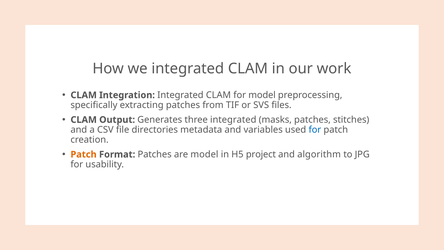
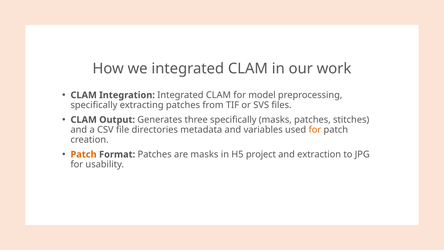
three integrated: integrated -> specifically
for at (315, 130) colour: blue -> orange
are model: model -> masks
algorithm: algorithm -> extraction
